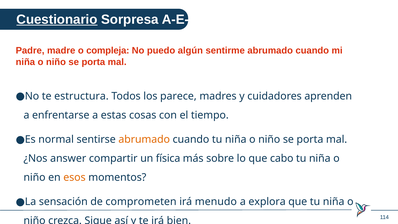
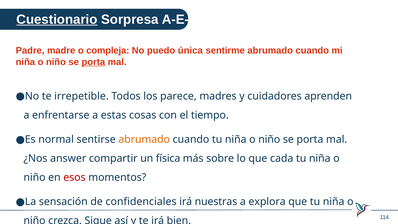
algún: algún -> única
porta at (93, 62) underline: none -> present
estructura: estructura -> irrepetible
cabo: cabo -> cada
esos colour: orange -> red
comprometen: comprometen -> confidenciales
menudo: menudo -> nuestras
